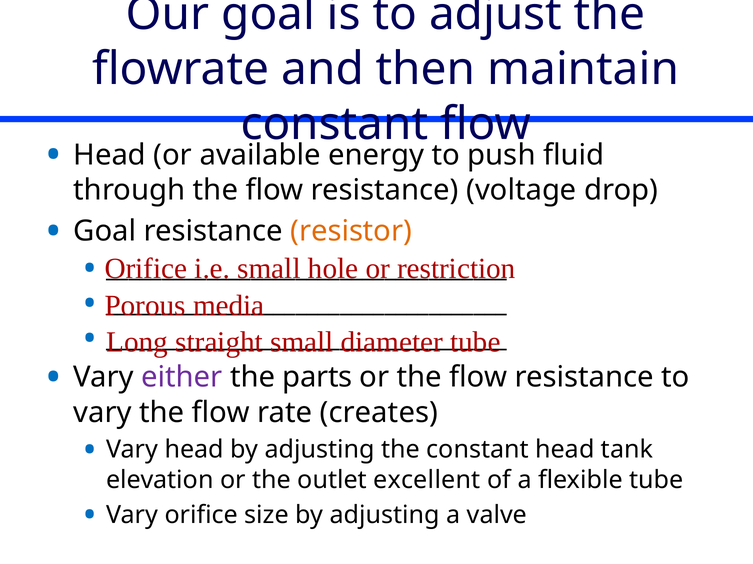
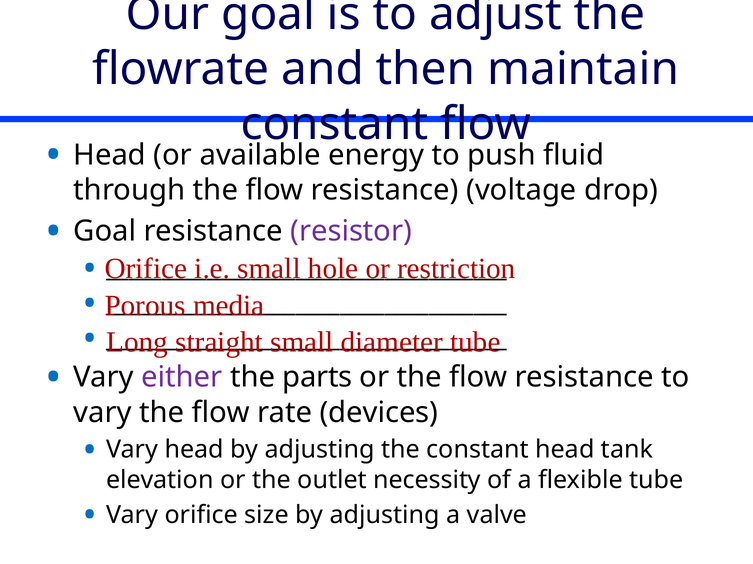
resistor colour: orange -> purple
creates: creates -> devices
excellent: excellent -> necessity
